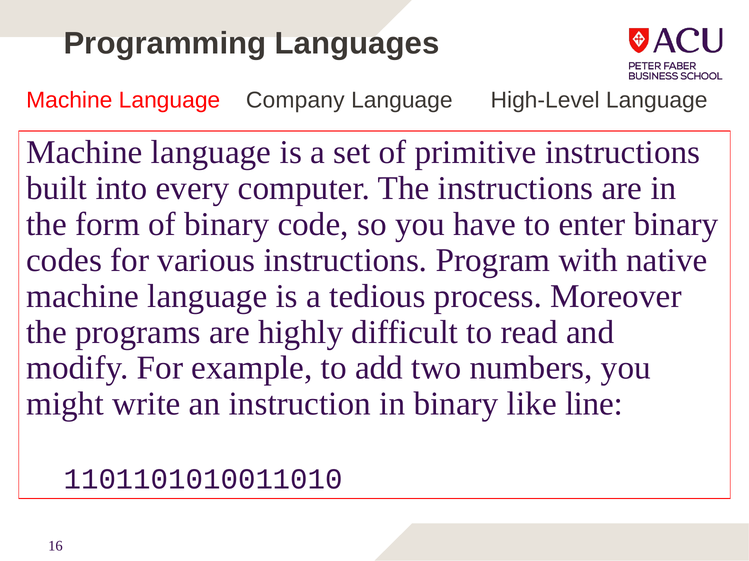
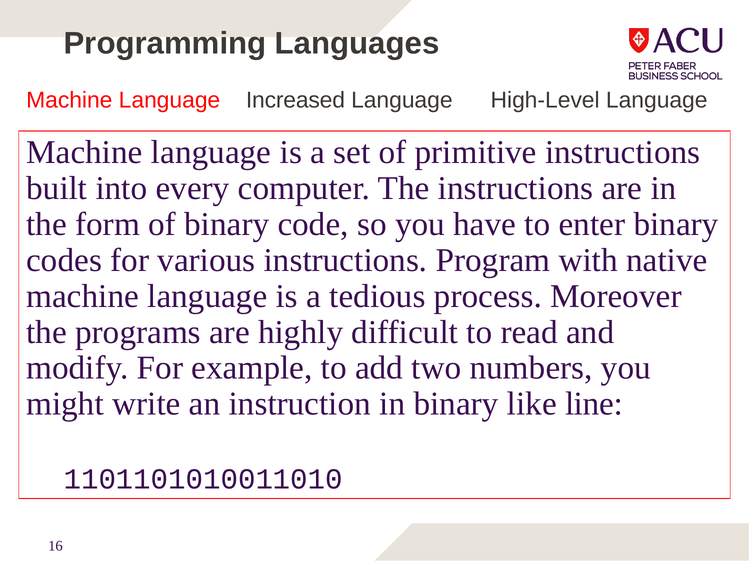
Company: Company -> Increased
